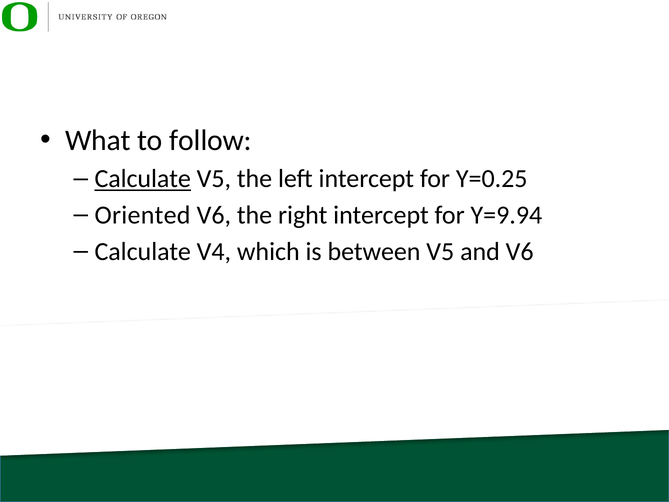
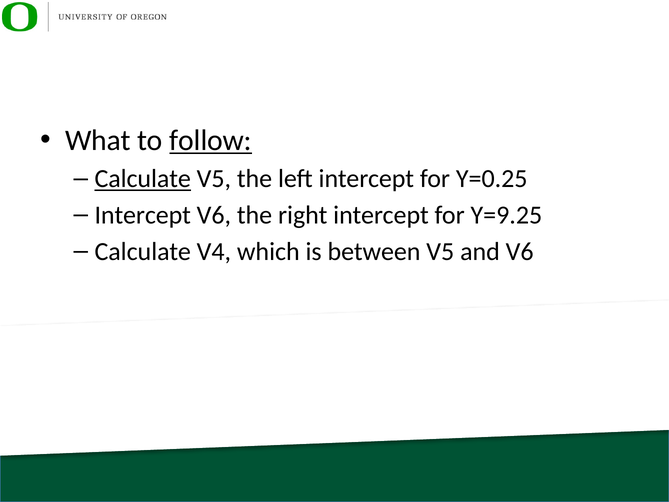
follow underline: none -> present
Oriented at (143, 215): Oriented -> Intercept
Y=9.94: Y=9.94 -> Y=9.25
